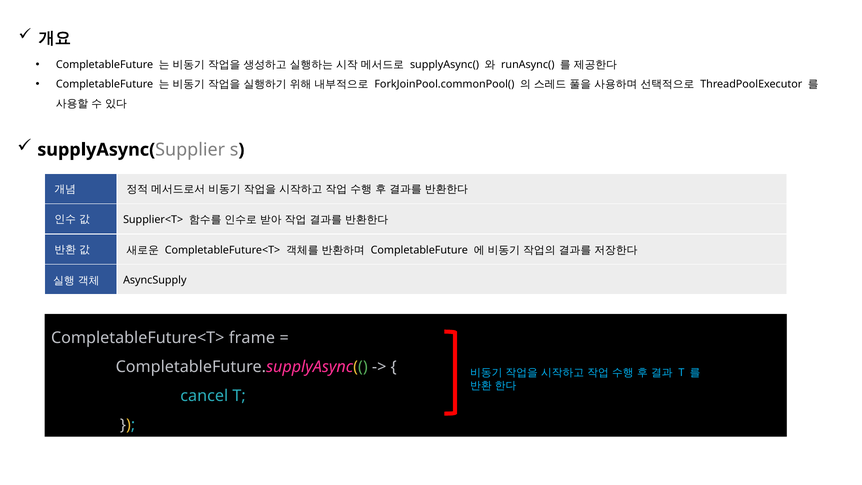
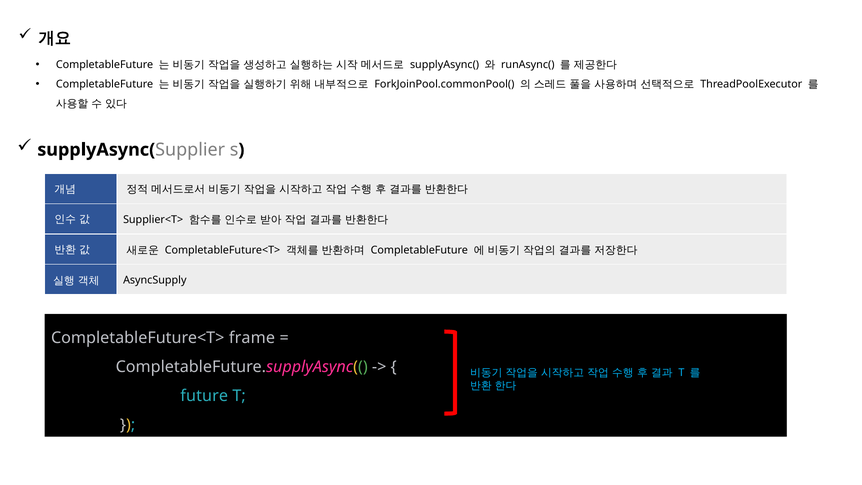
cancel: cancel -> future
